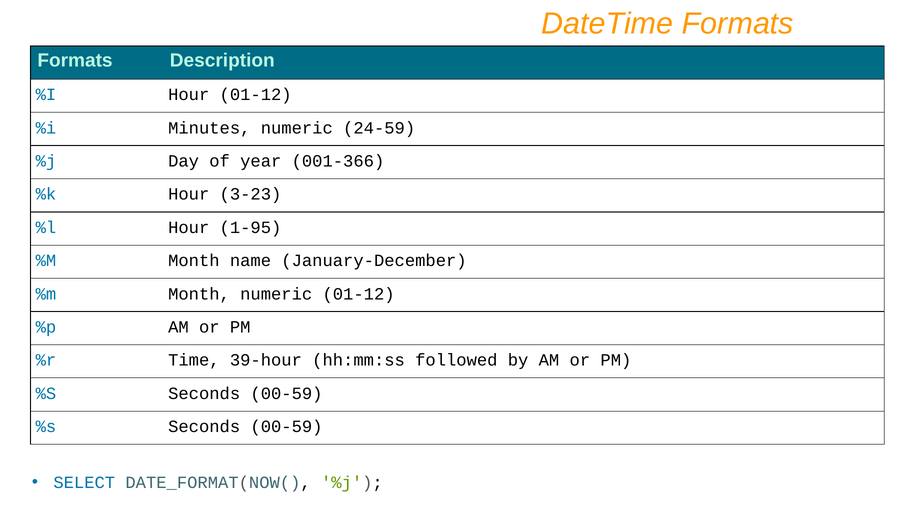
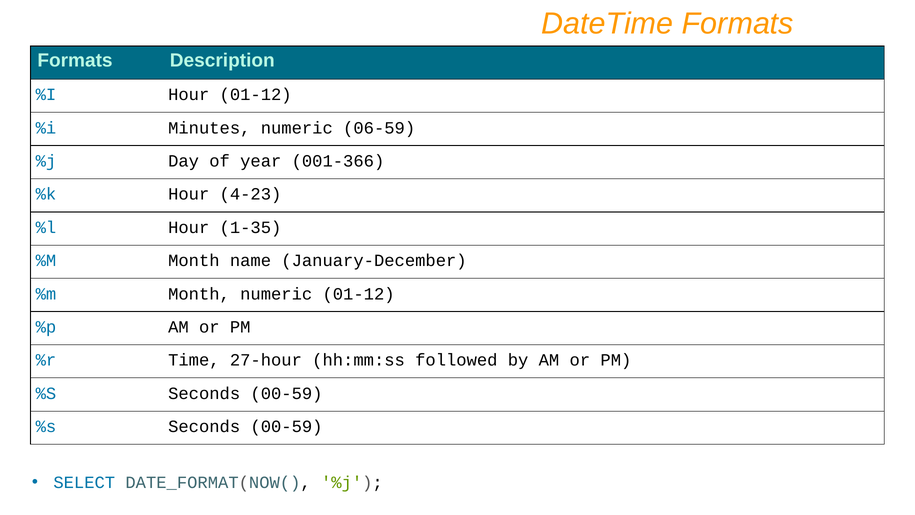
24-59: 24-59 -> 06-59
3-23: 3-23 -> 4-23
1-95: 1-95 -> 1-35
39-hour: 39-hour -> 27-hour
